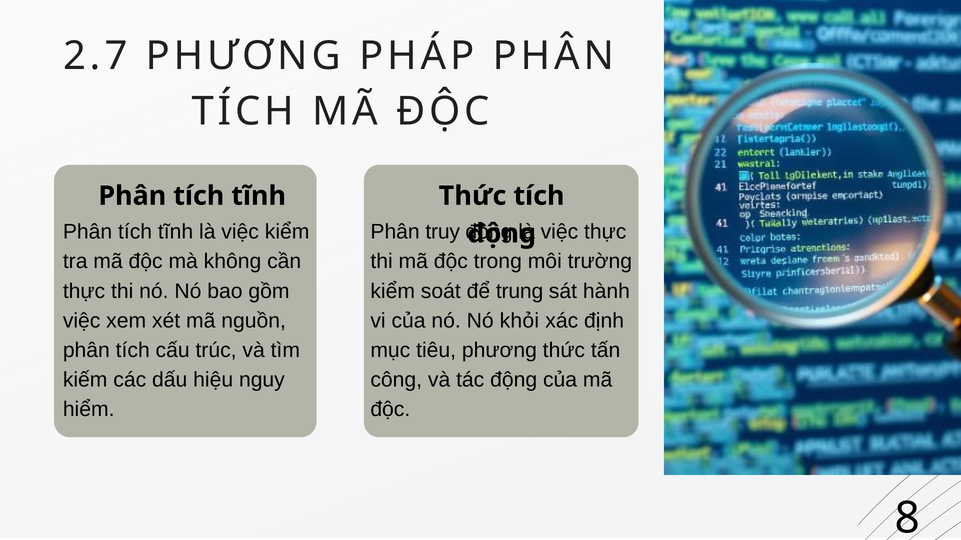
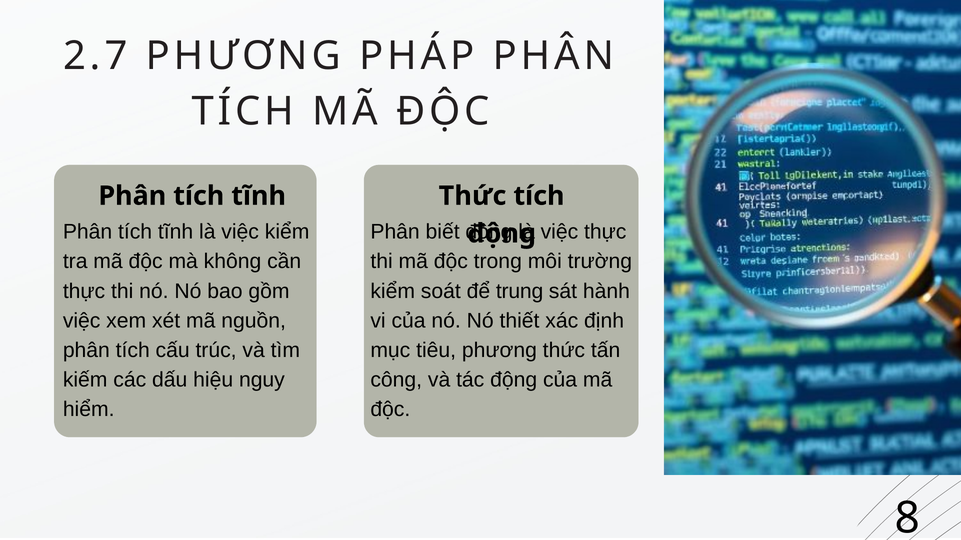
truy: truy -> biết
khỏi: khỏi -> thiết
